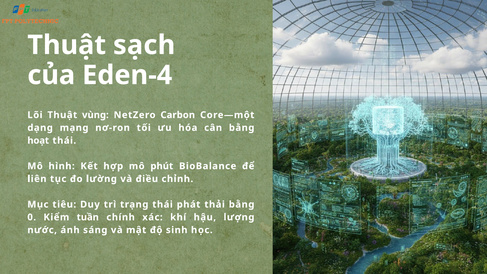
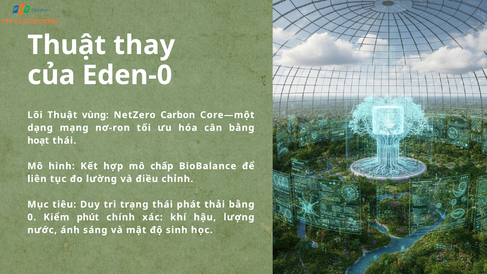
sạch: sạch -> thay
Eden‑4: Eden‑4 -> Eden‑0
phút: phút -> chấp
tuần: tuần -> phút
